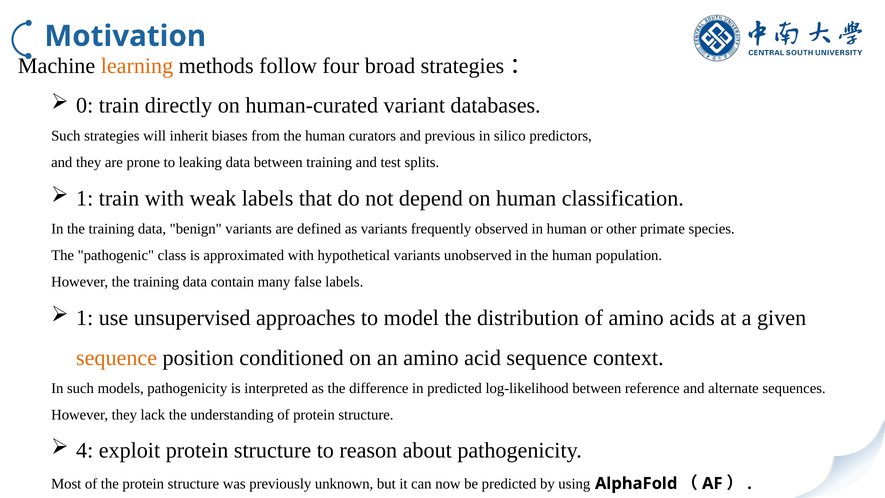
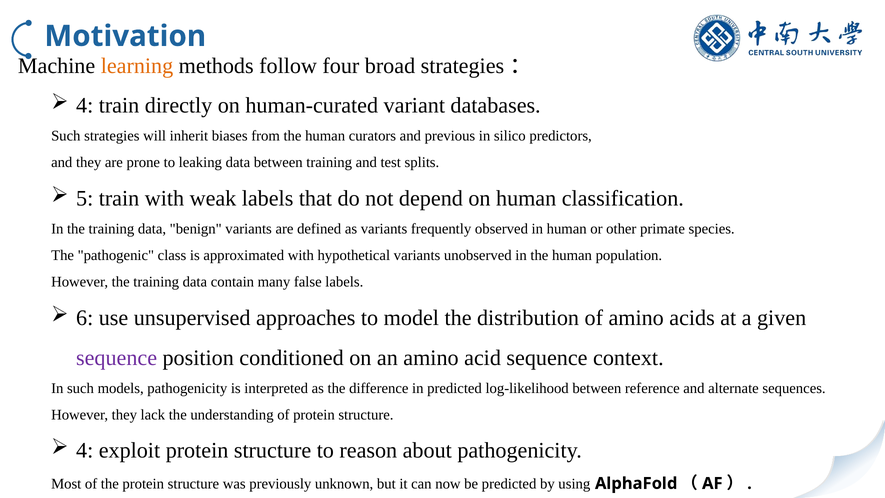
0 at (85, 106): 0 -> 4
1 at (85, 198): 1 -> 5
1 at (85, 318): 1 -> 6
sequence at (117, 358) colour: orange -> purple
